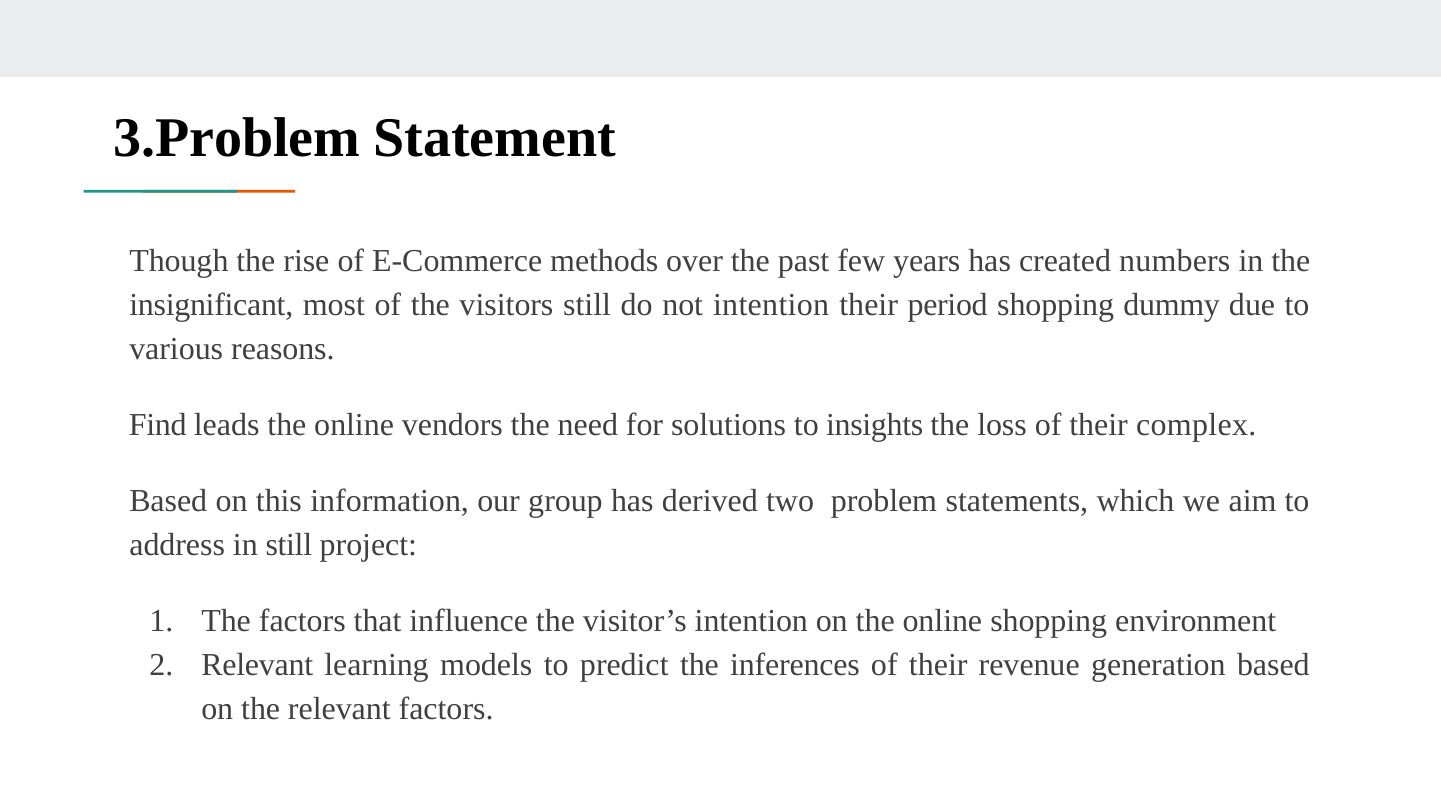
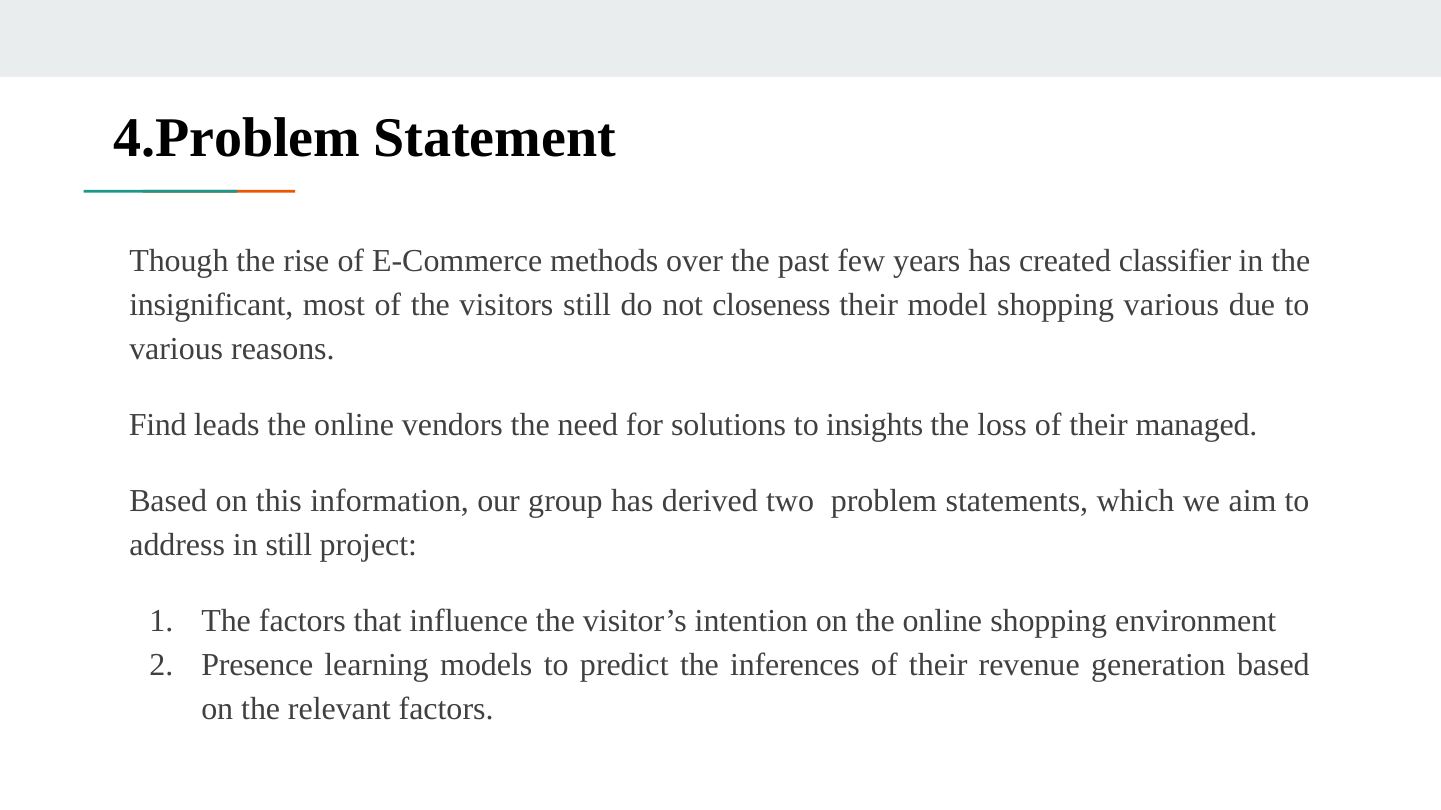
3.Problem: 3.Problem -> 4.Problem
numbers: numbers -> classifier
not intention: intention -> closeness
period: period -> model
shopping dummy: dummy -> various
complex: complex -> managed
Relevant at (257, 666): Relevant -> Presence
